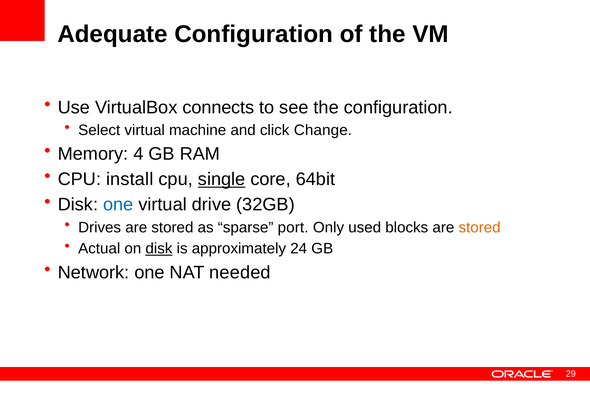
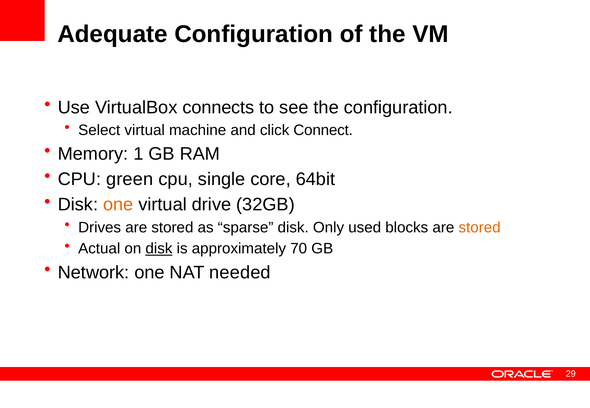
Change: Change -> Connect
4: 4 -> 1
install: install -> green
single underline: present -> none
one at (118, 205) colour: blue -> orange
sparse port: port -> disk
24: 24 -> 70
